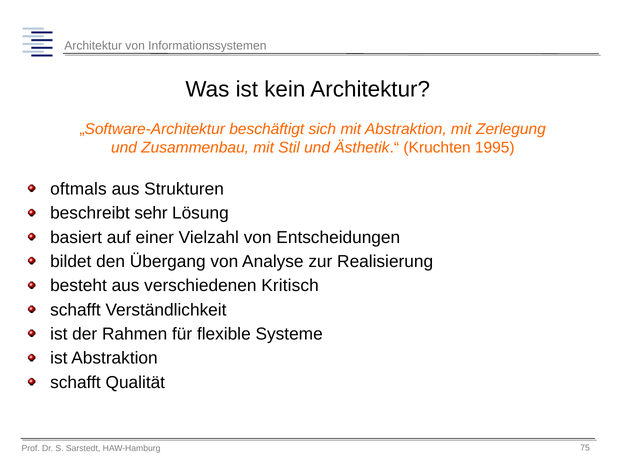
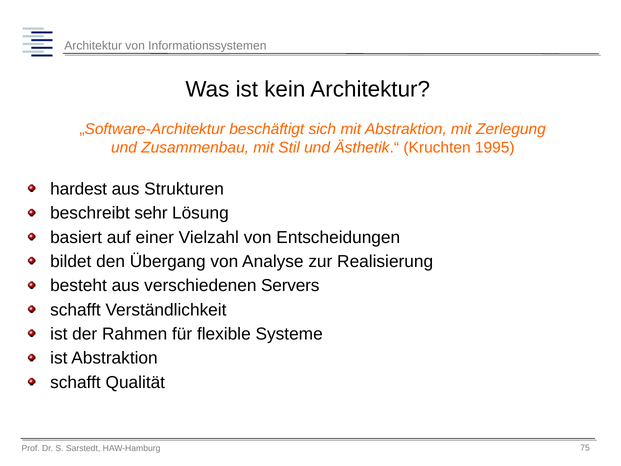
oftmals: oftmals -> hardest
Kritisch: Kritisch -> Servers
